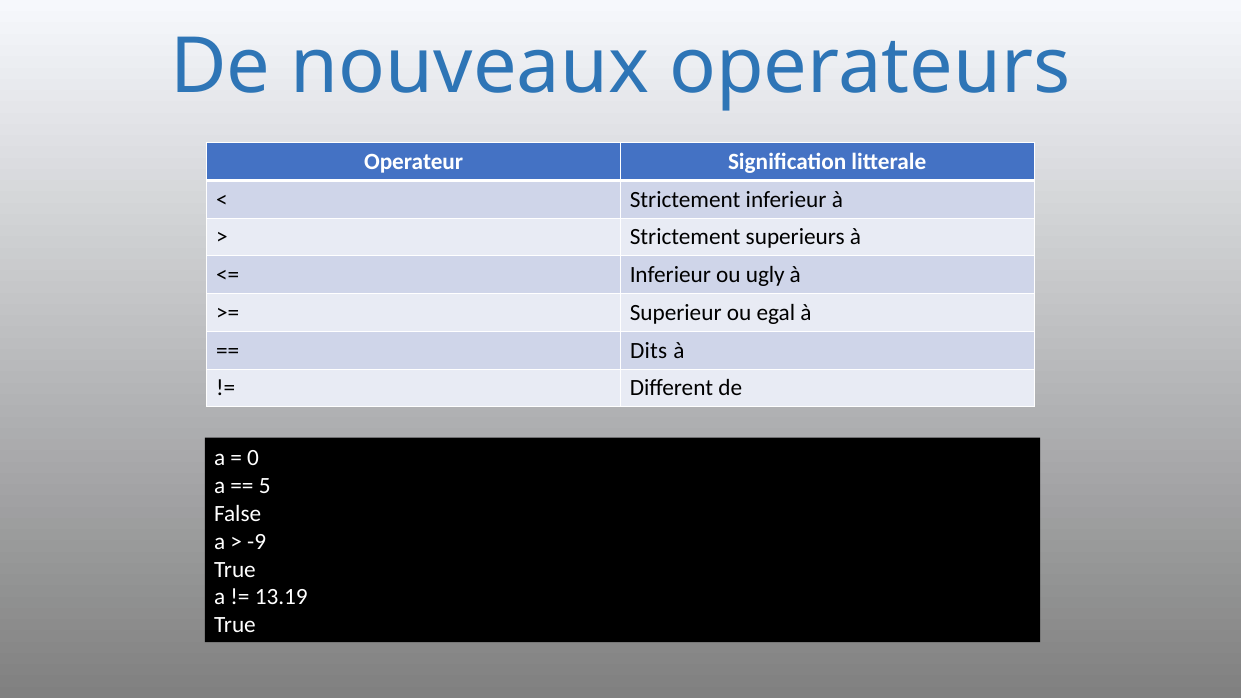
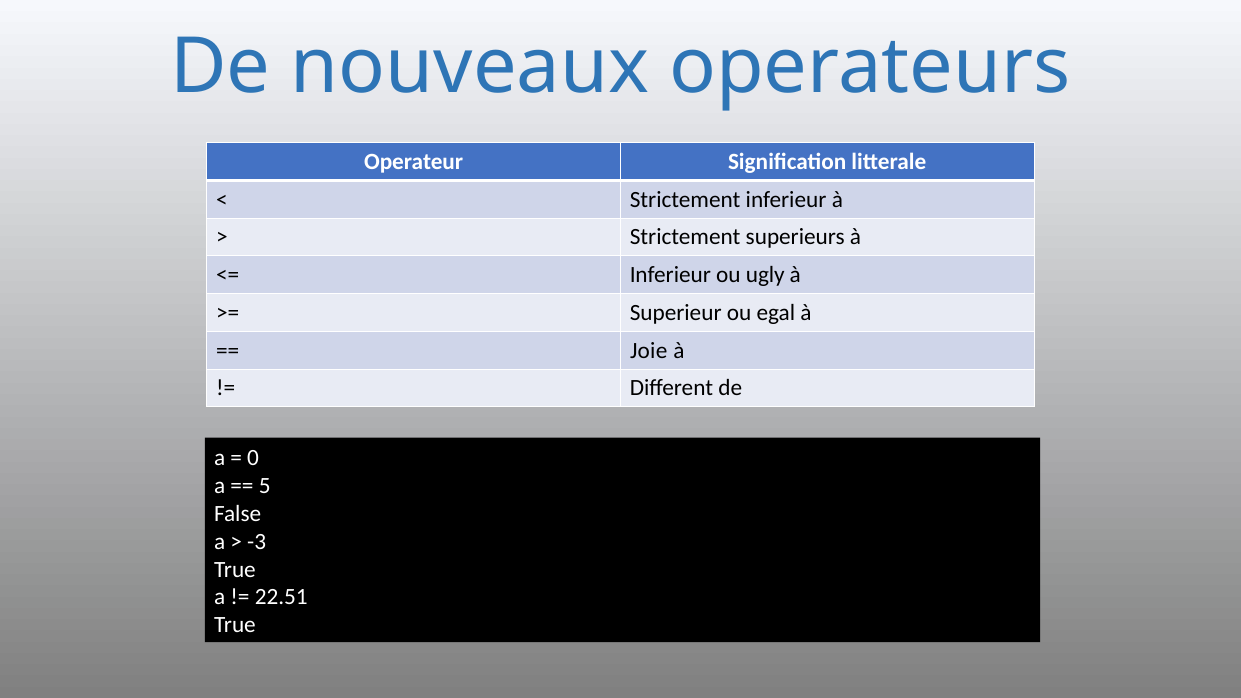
Dits: Dits -> Joie
-9: -9 -> -3
13.19: 13.19 -> 22.51
